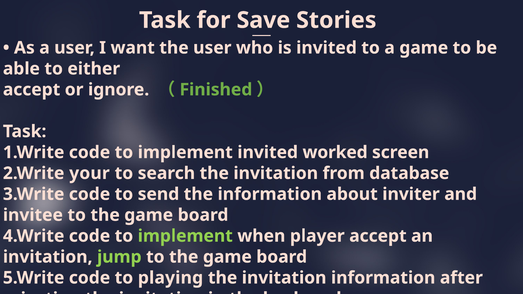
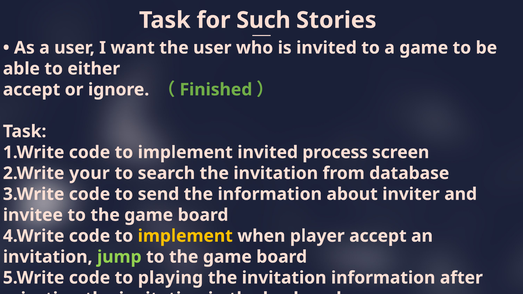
Save: Save -> Such
worked: worked -> process
implement at (185, 236) colour: light green -> yellow
